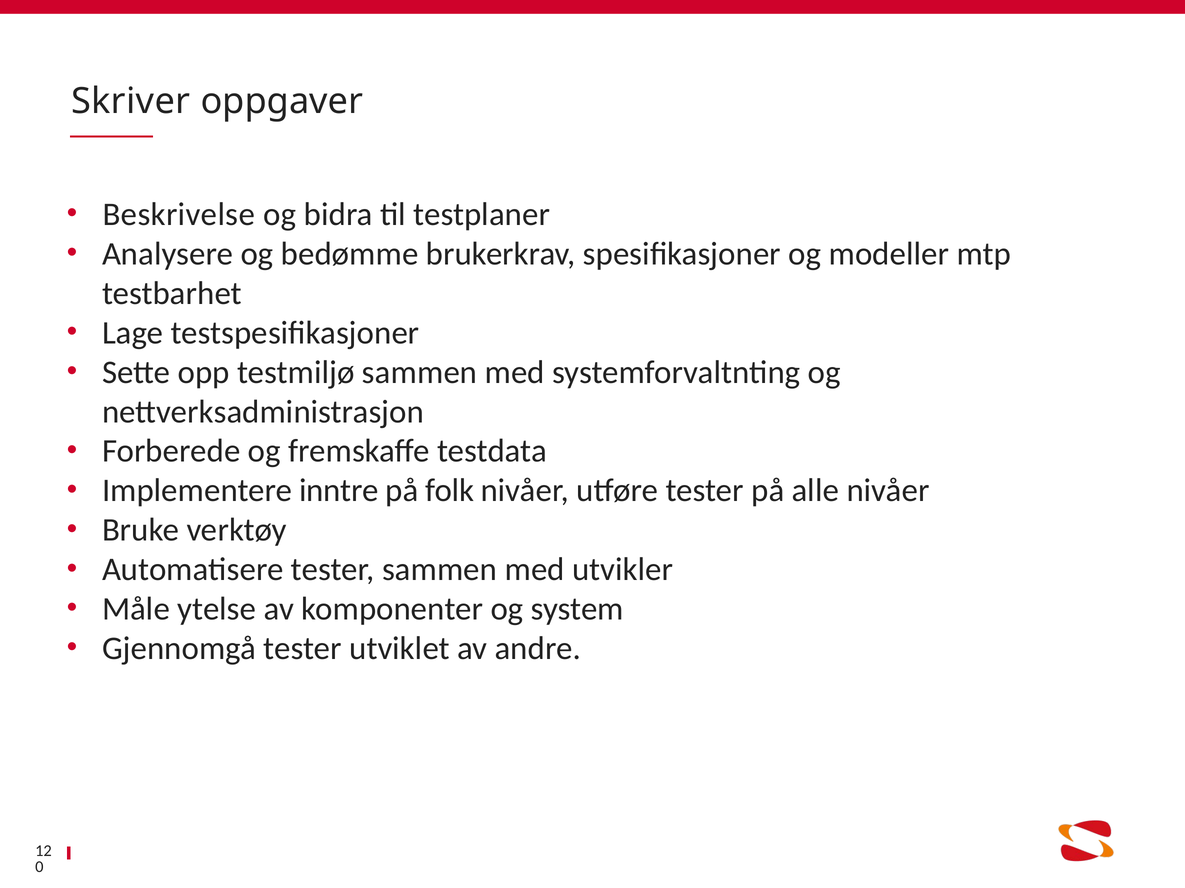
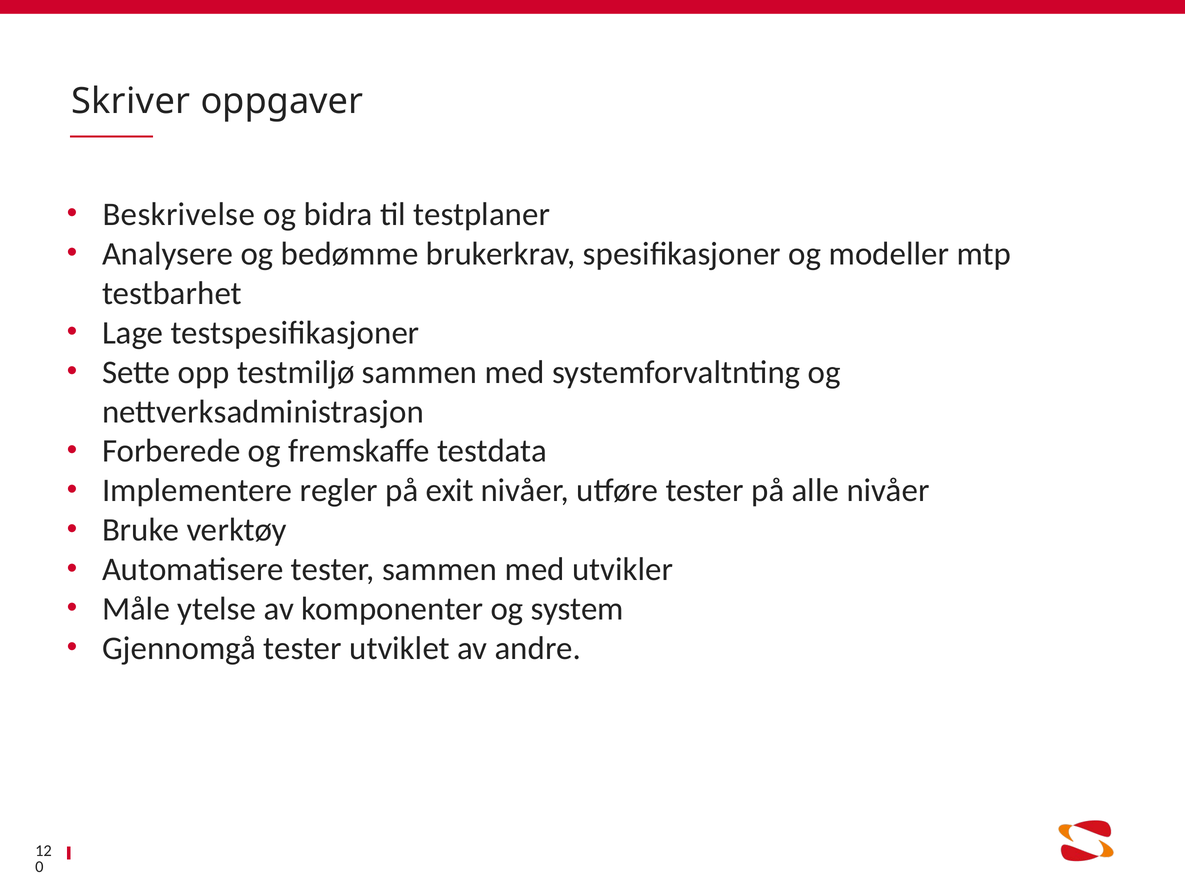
inntre: inntre -> regler
folk: folk -> exit
